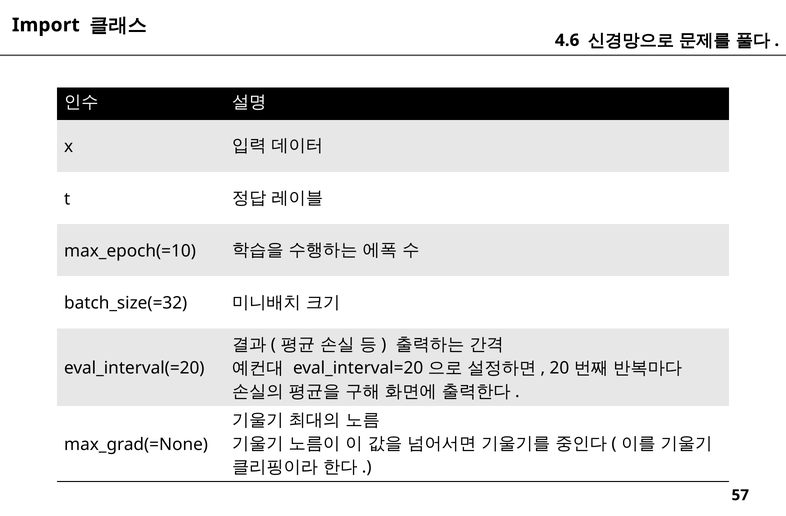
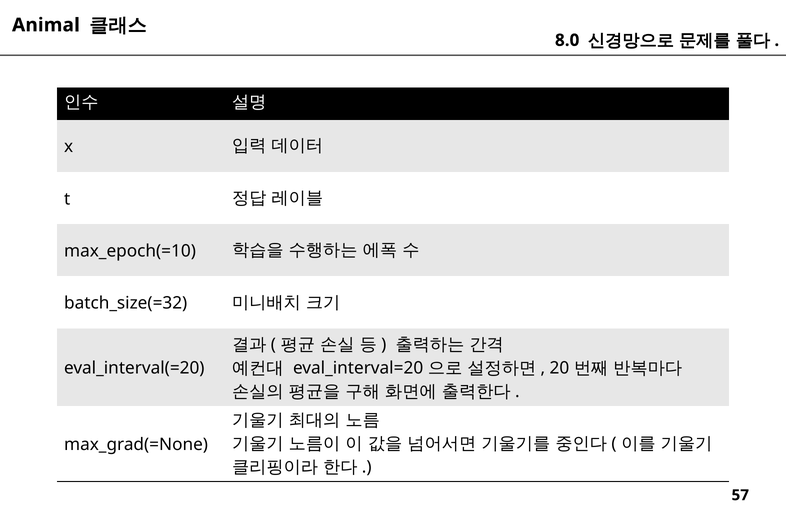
Import: Import -> Animal
4.6: 4.6 -> 8.0
